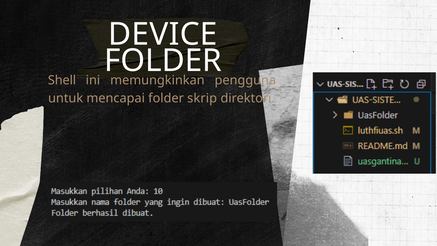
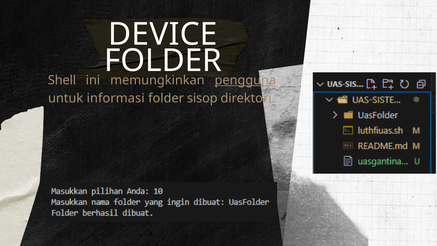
pengguna underline: none -> present
mencapai: mencapai -> informasi
skrip: skrip -> sisop
